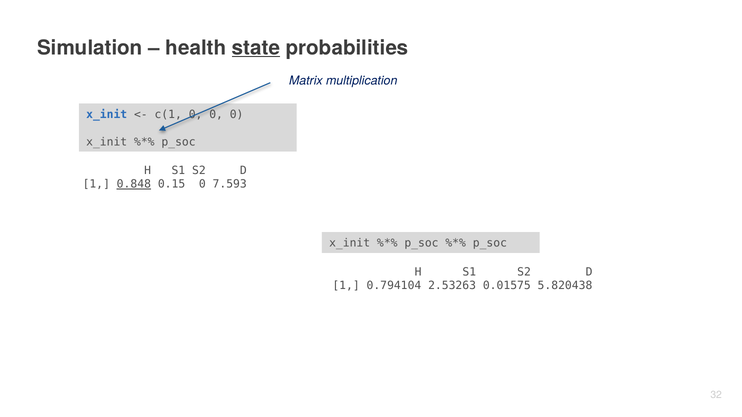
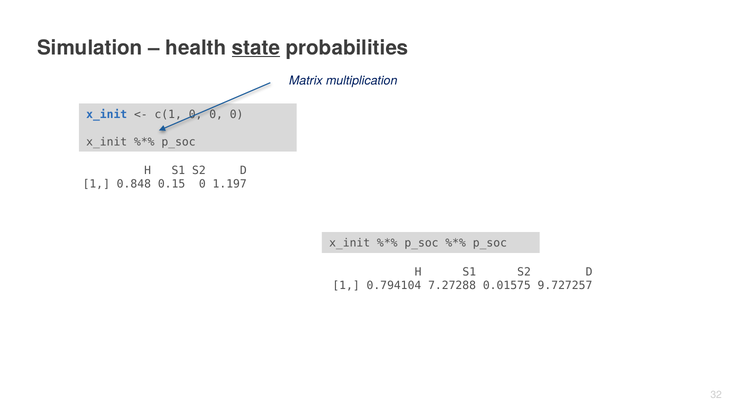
0.848 underline: present -> none
7.593: 7.593 -> 1.197
2.53263: 2.53263 -> 7.27288
5.820438: 5.820438 -> 9.727257
